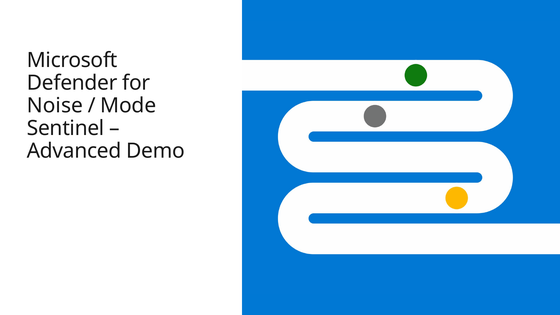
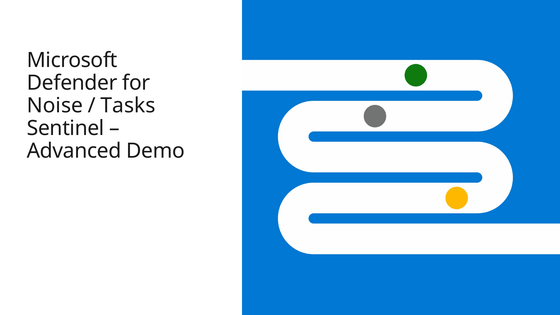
Mode: Mode -> Tasks
